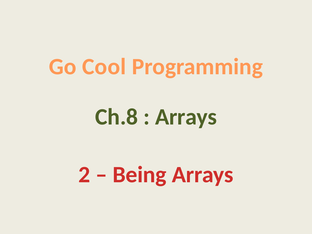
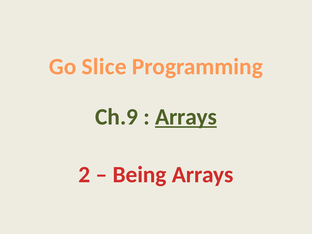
Cool: Cool -> Slice
Ch.8: Ch.8 -> Ch.9
Arrays at (186, 117) underline: none -> present
